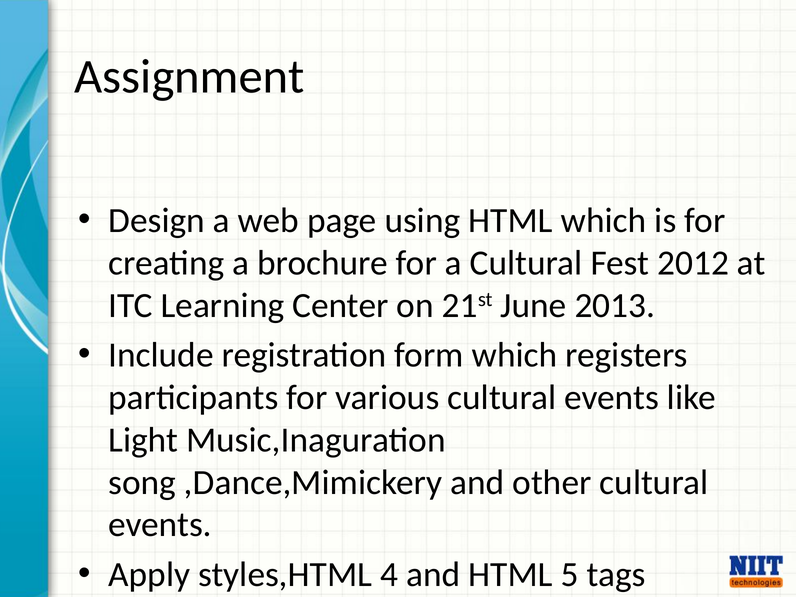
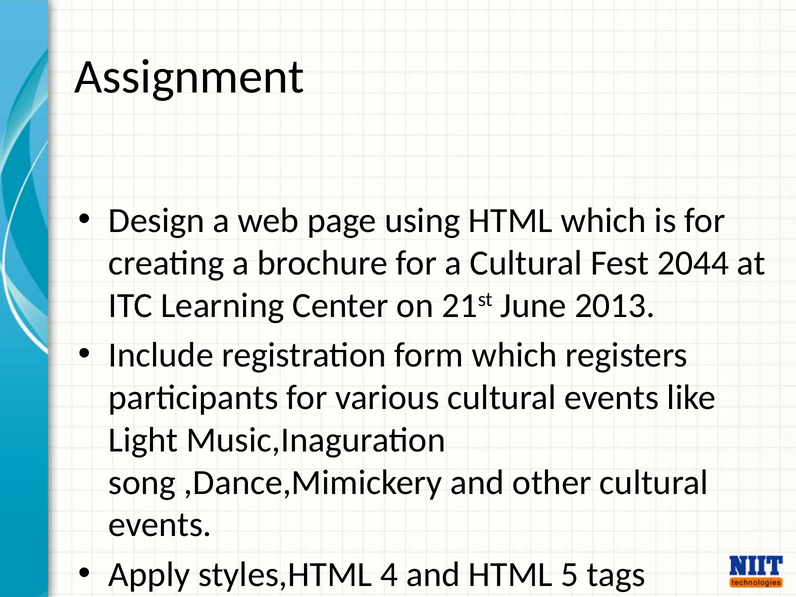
2012: 2012 -> 2044
